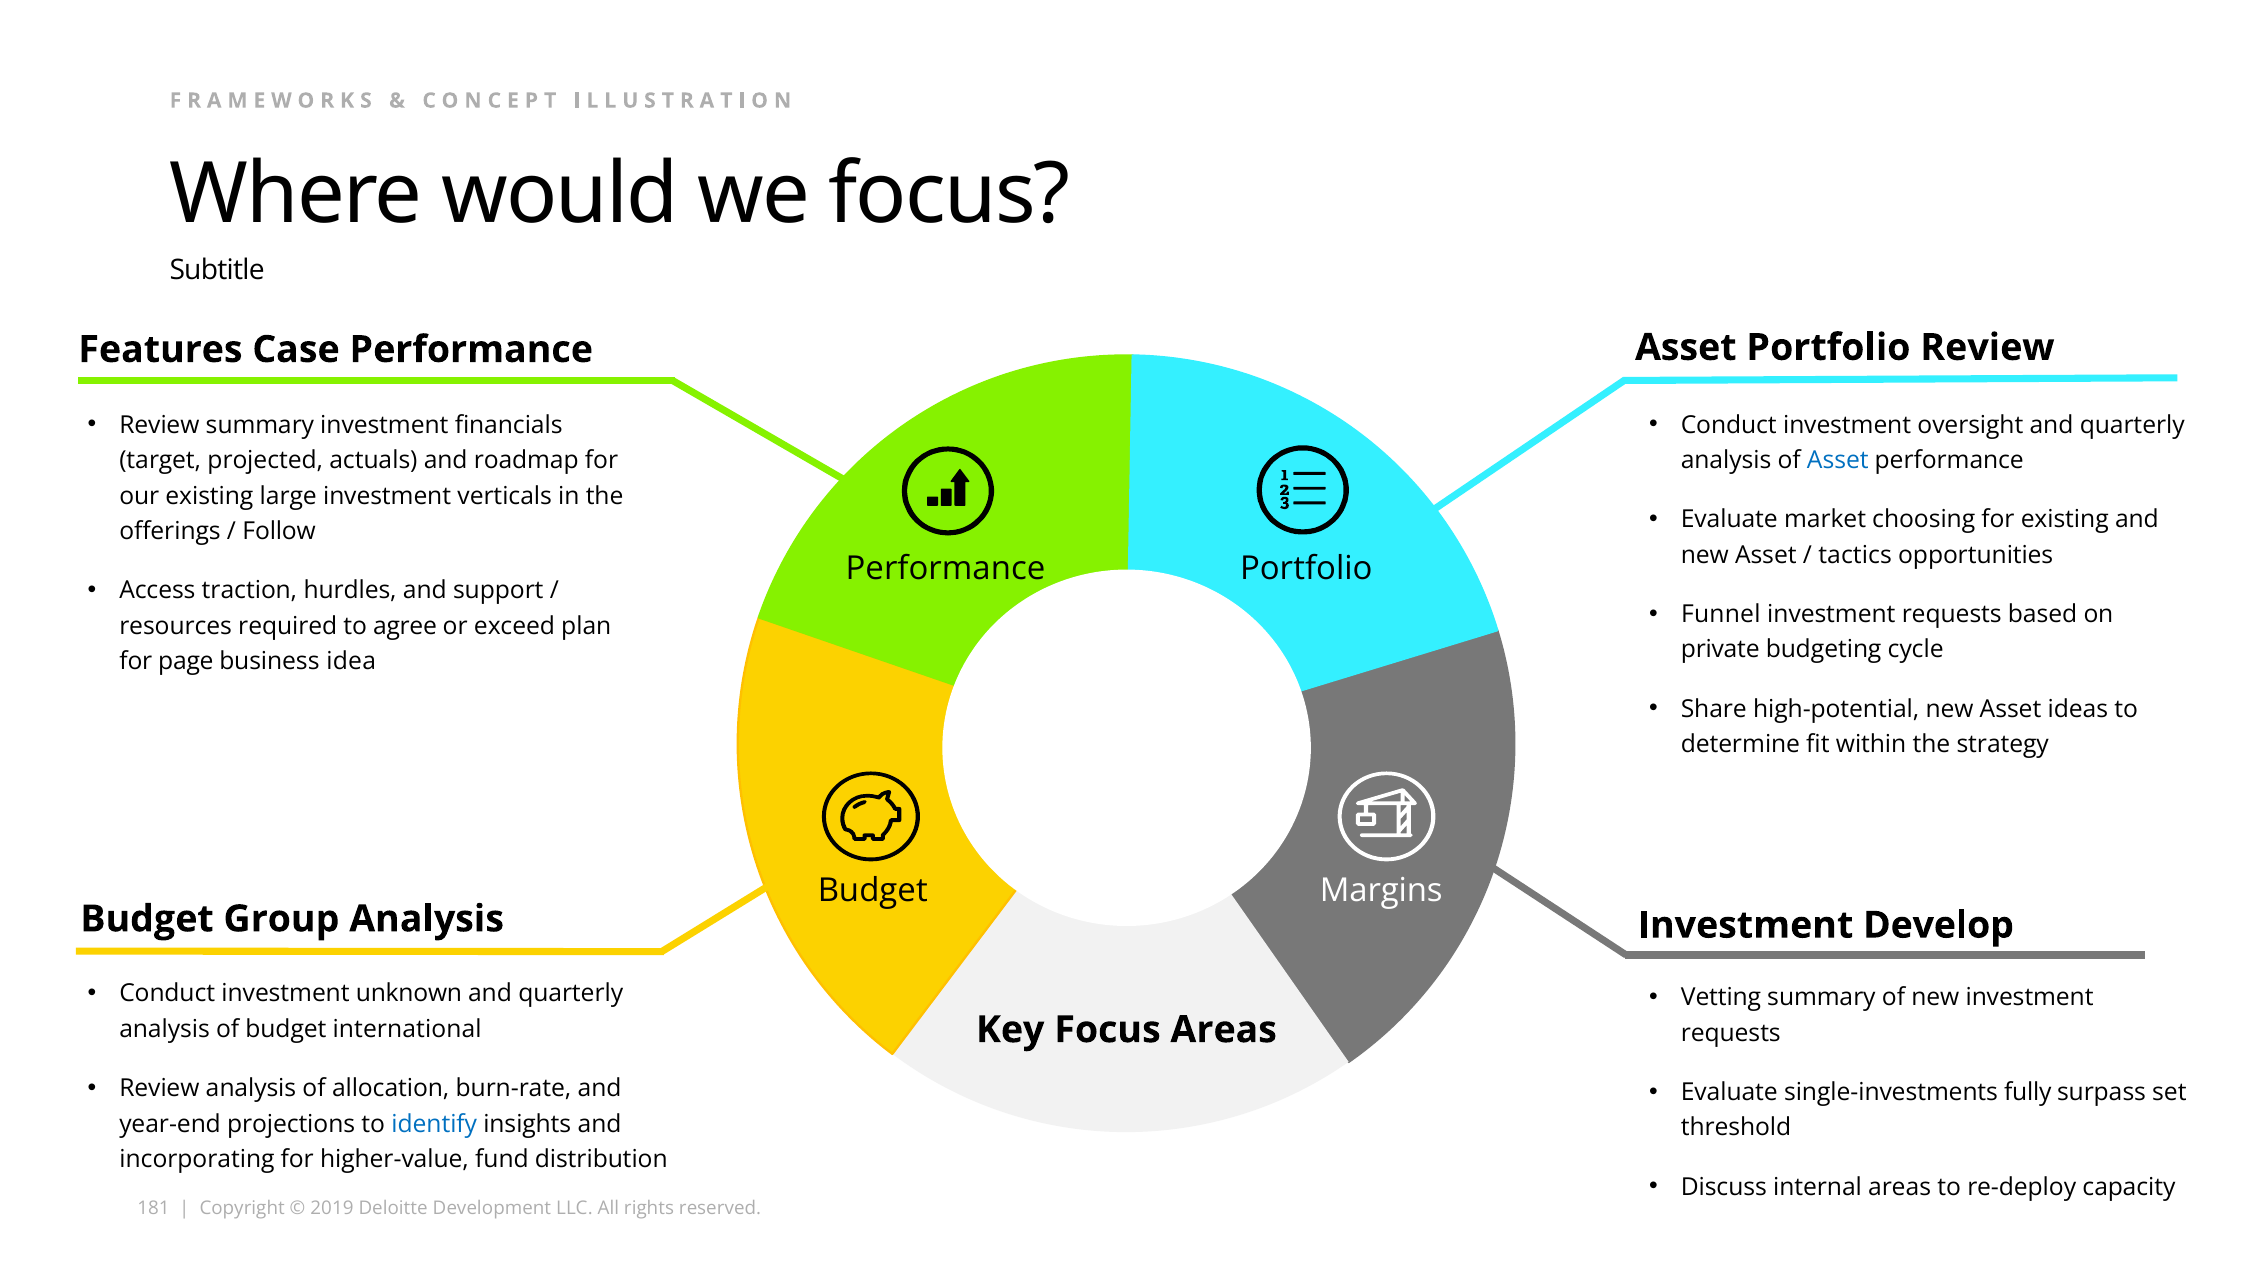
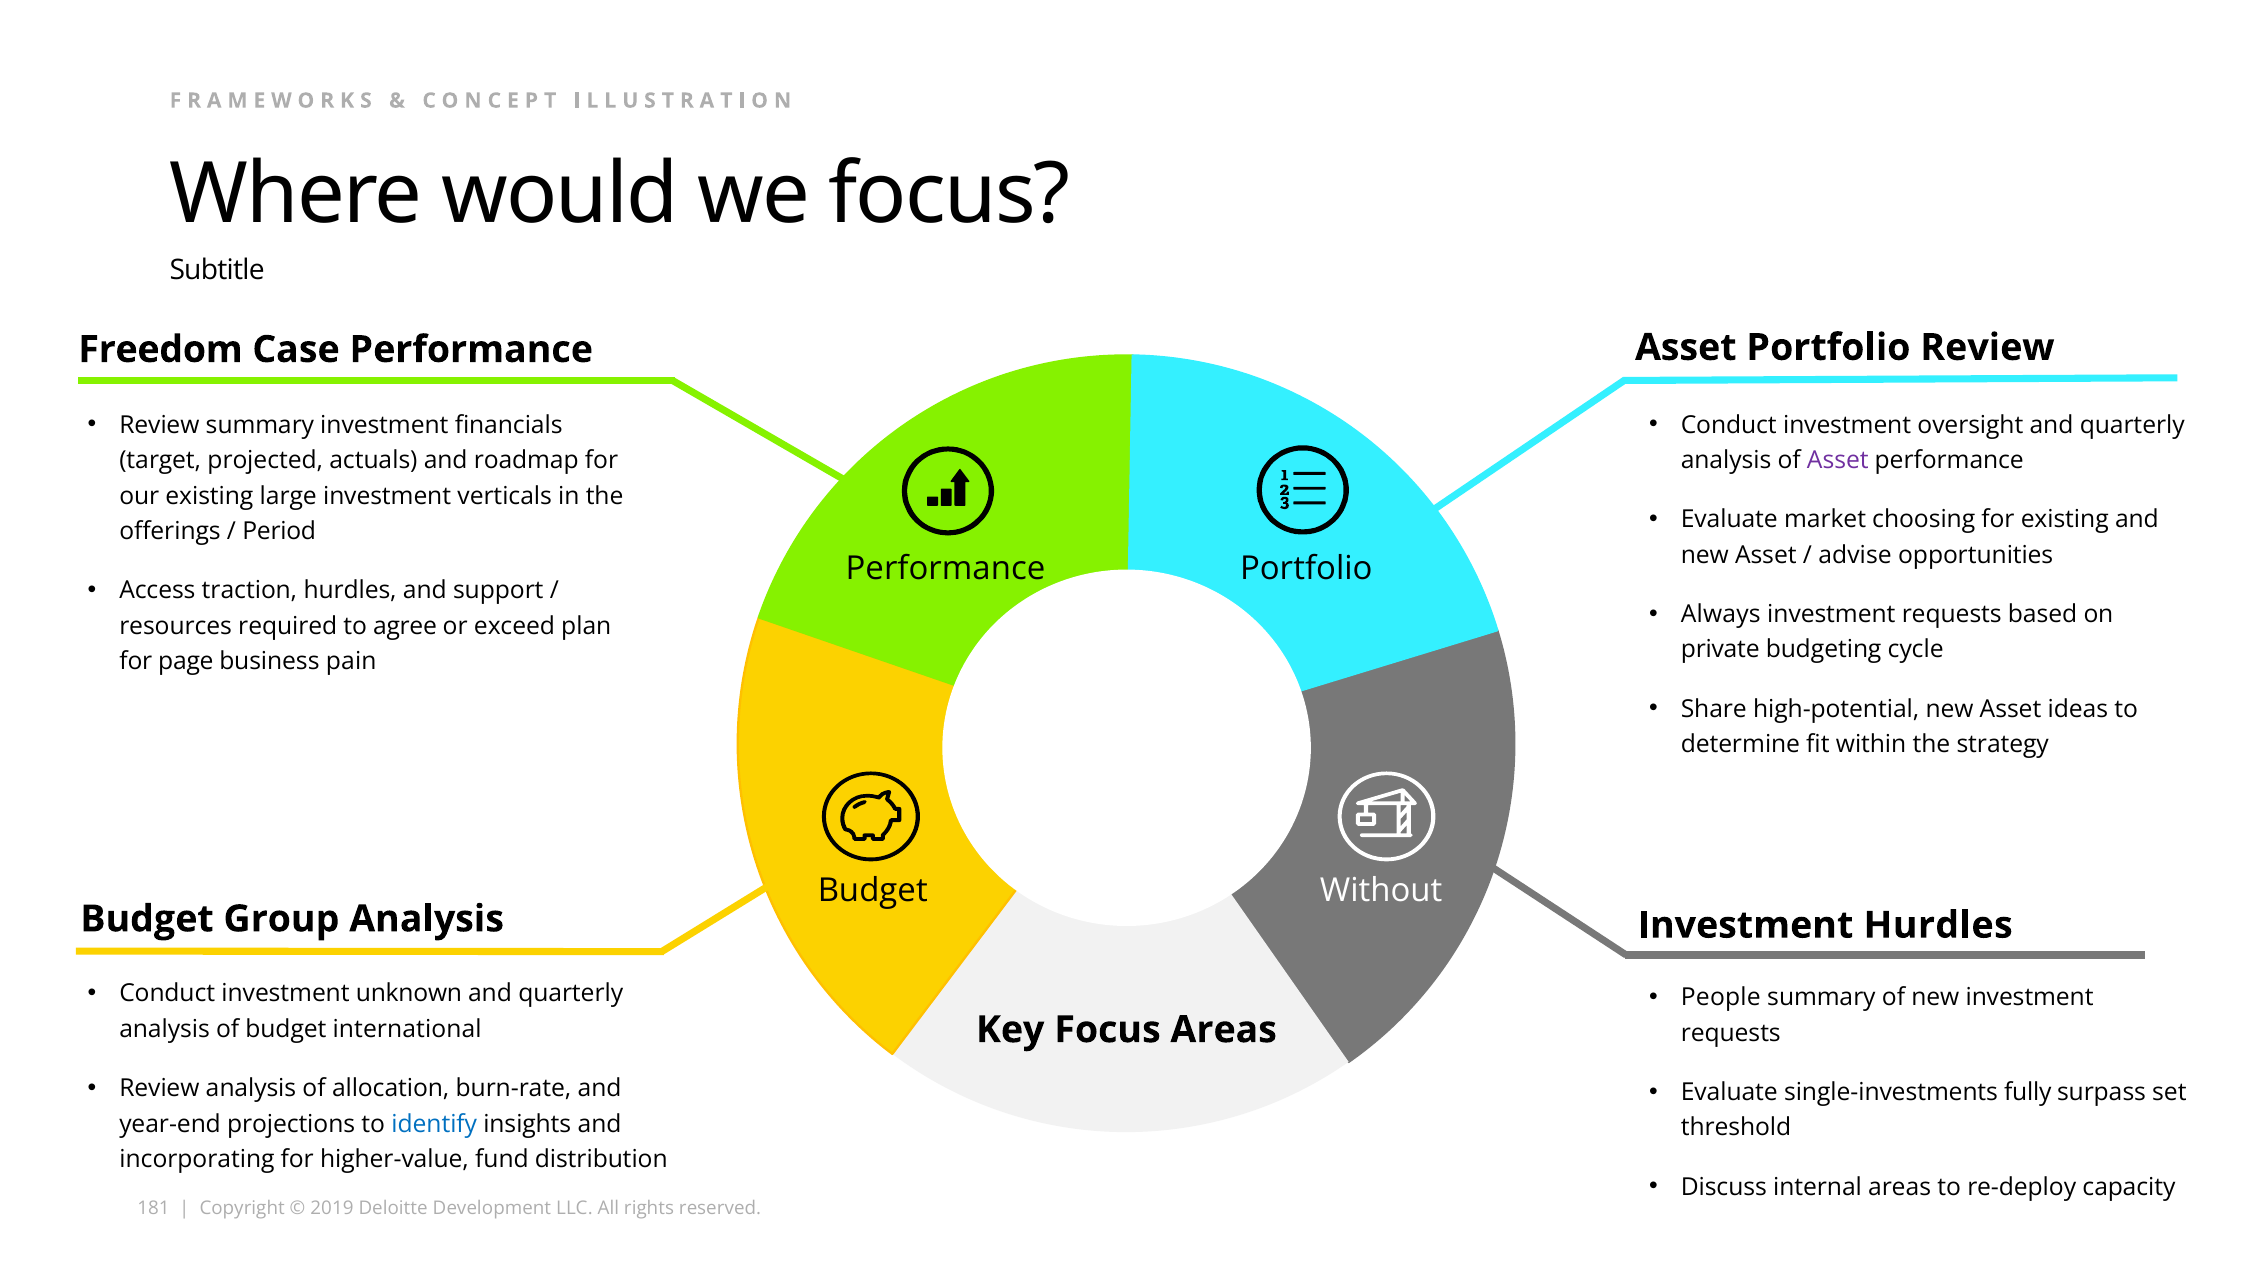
Features: Features -> Freedom
Asset at (1838, 461) colour: blue -> purple
Follow: Follow -> Period
tactics: tactics -> advise
Funnel: Funnel -> Always
idea: idea -> pain
Margins: Margins -> Without
Investment Develop: Develop -> Hurdles
Vetting: Vetting -> People
